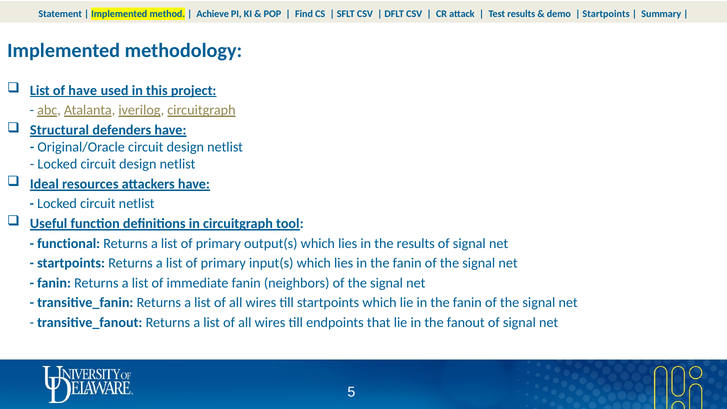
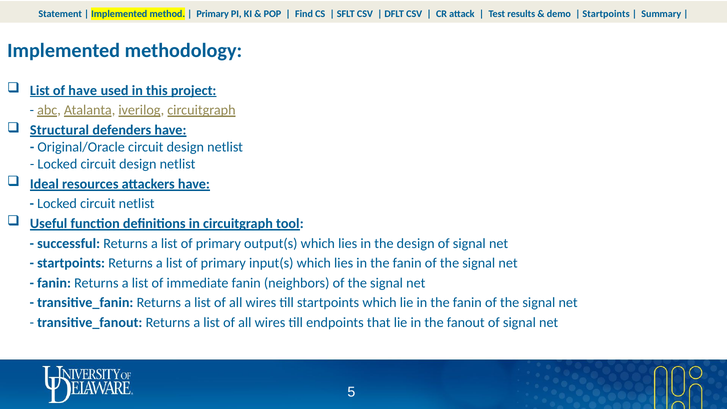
Achieve at (213, 14): Achieve -> Primary
functional: functional -> successful
the results: results -> design
